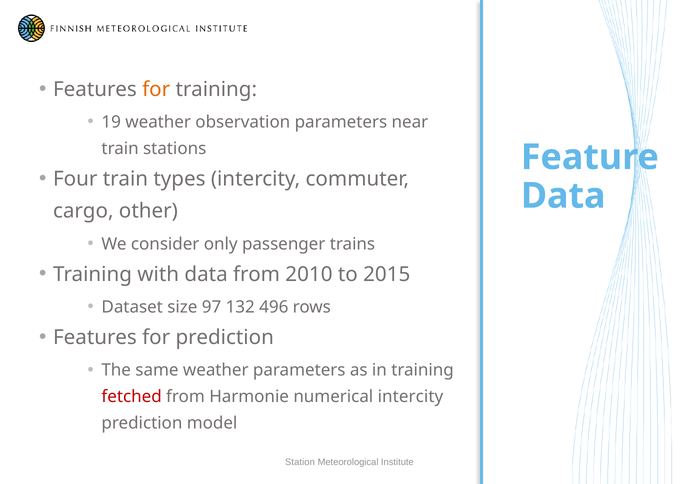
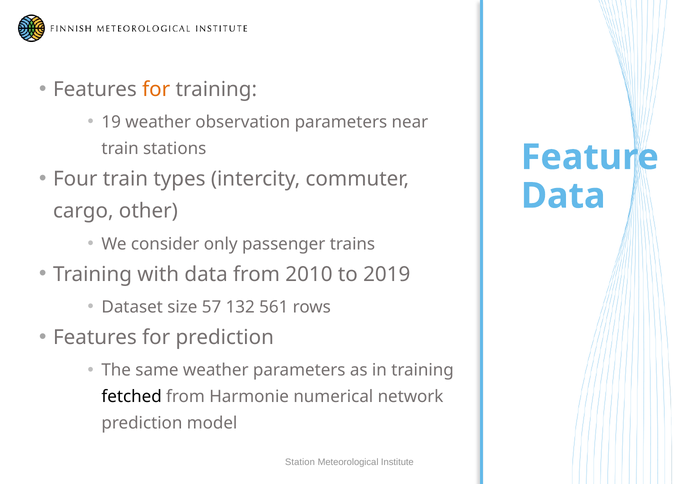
2015: 2015 -> 2019
97: 97 -> 57
496: 496 -> 561
fetched colour: red -> black
numerical intercity: intercity -> network
